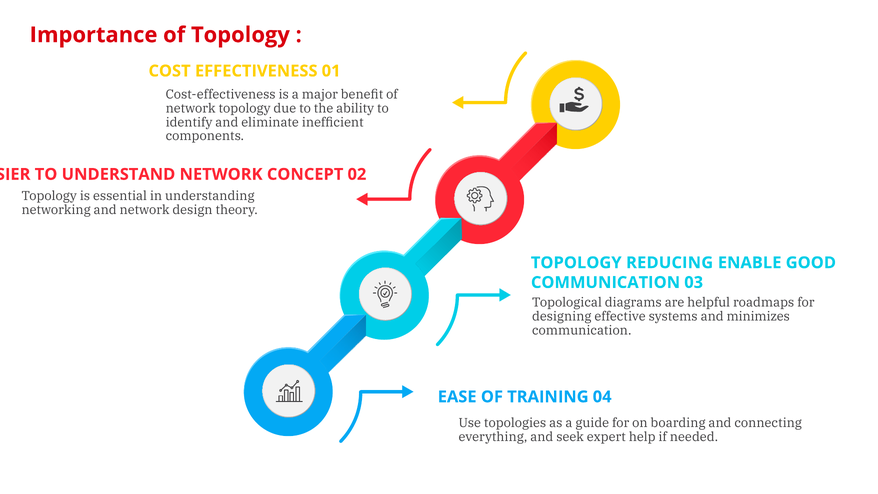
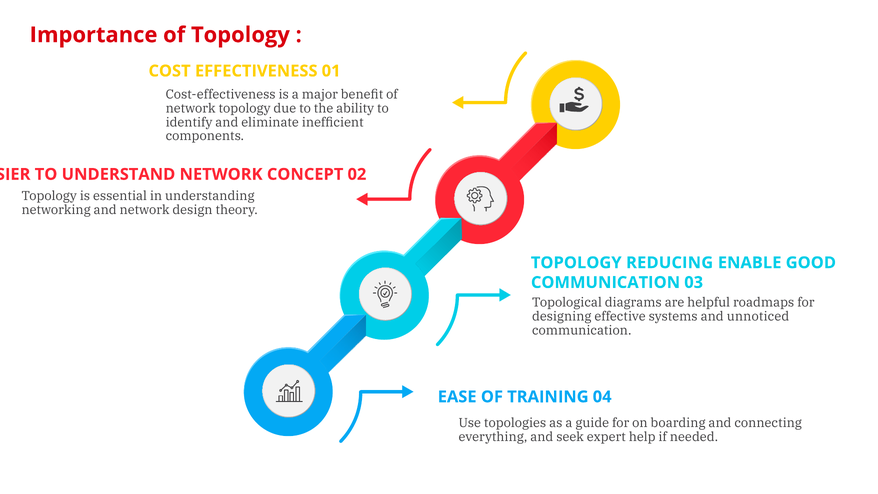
minimizes: minimizes -> unnoticed
